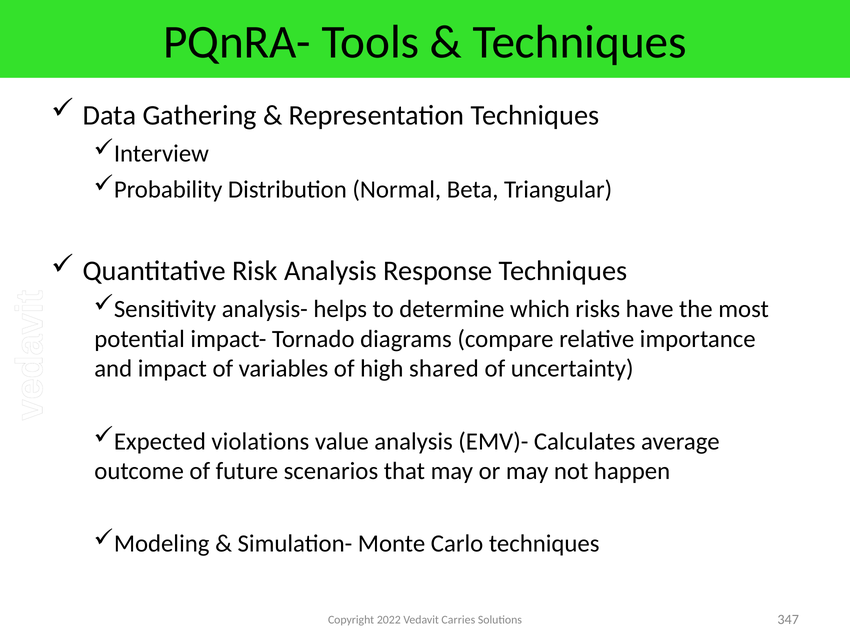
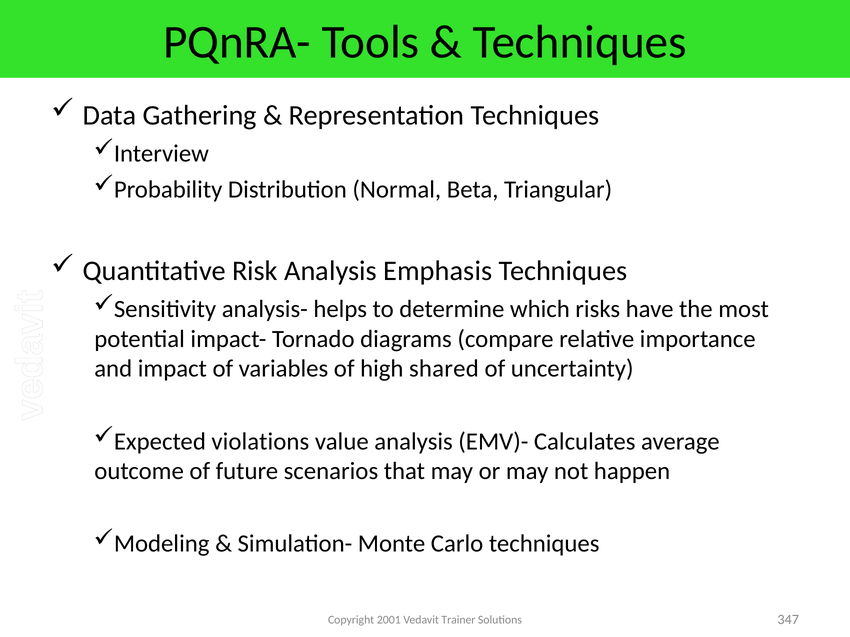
Response: Response -> Emphasis
2022: 2022 -> 2001
Carries: Carries -> Trainer
